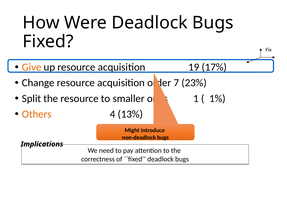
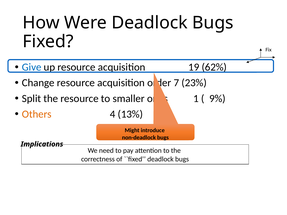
Give colour: orange -> blue
17%: 17% -> 62%
1%: 1% -> 9%
